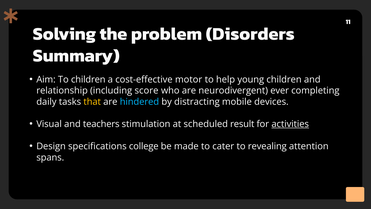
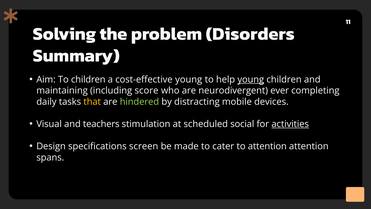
cost-effective motor: motor -> young
young at (251, 79) underline: none -> present
relationship: relationship -> maintaining
hindered colour: light blue -> light green
result: result -> social
college: college -> screen
to revealing: revealing -> attention
